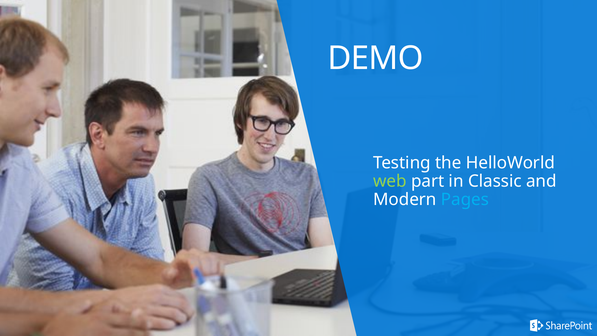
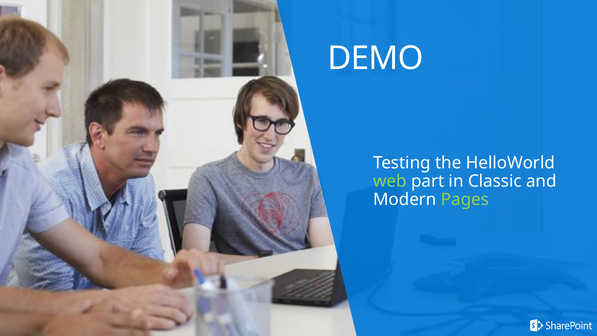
Pages colour: light blue -> light green
